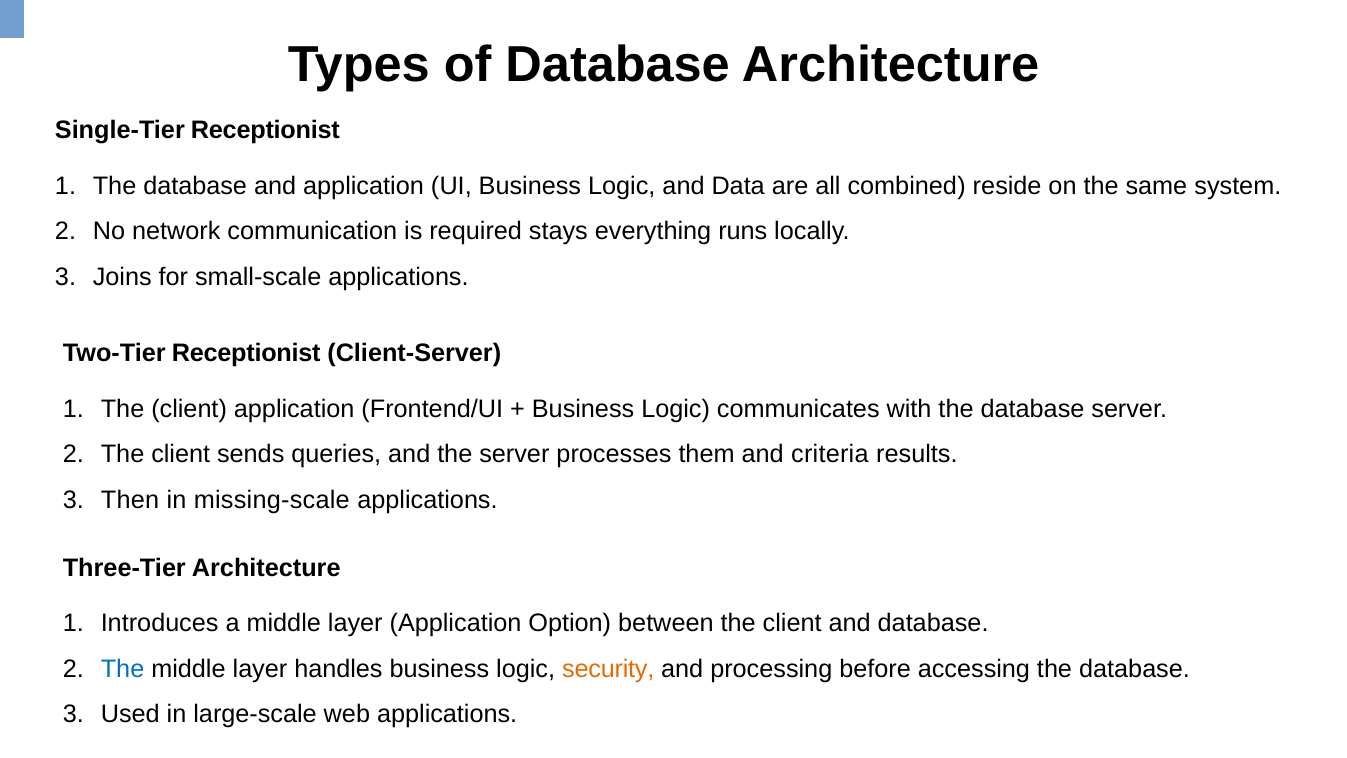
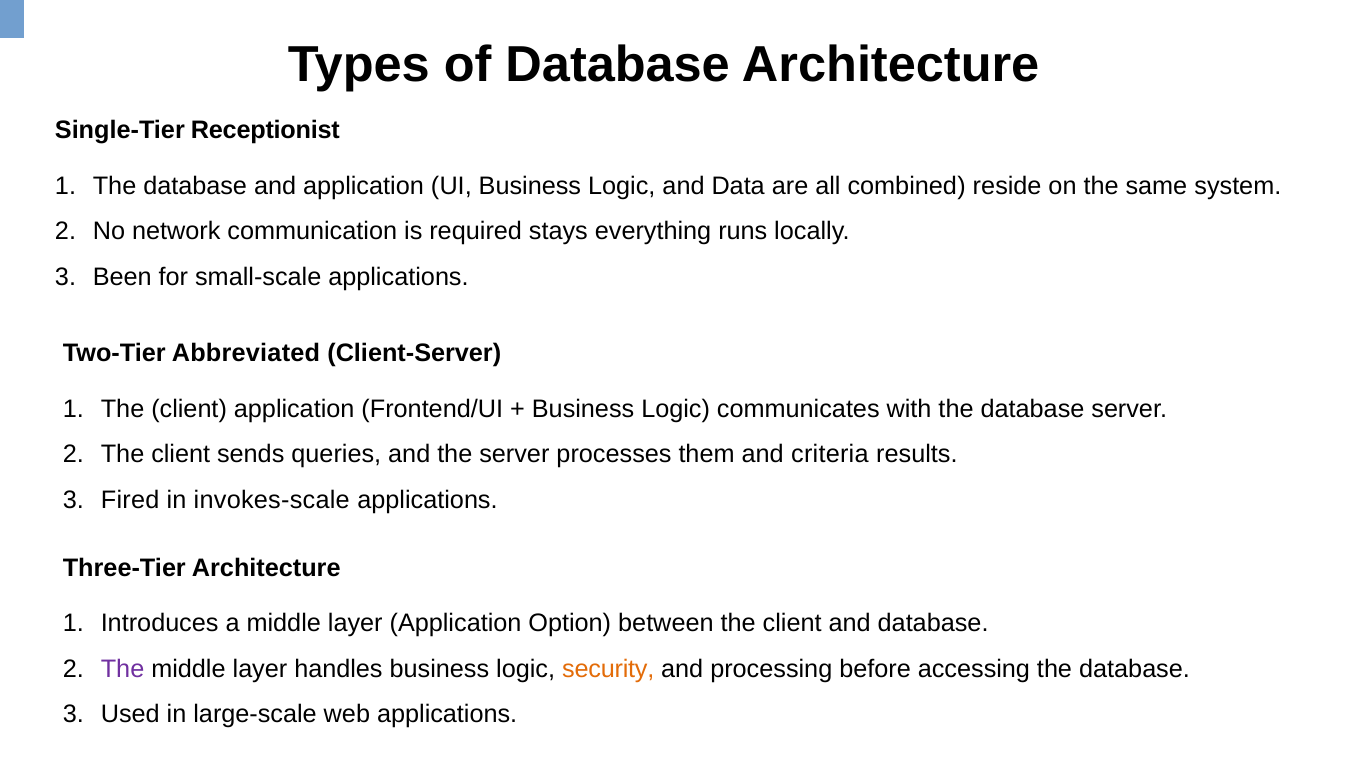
Joins: Joins -> Been
Two-Tier Receptionist: Receptionist -> Abbreviated
Then: Then -> Fired
missing-scale: missing-scale -> invokes-scale
The at (123, 669) colour: blue -> purple
